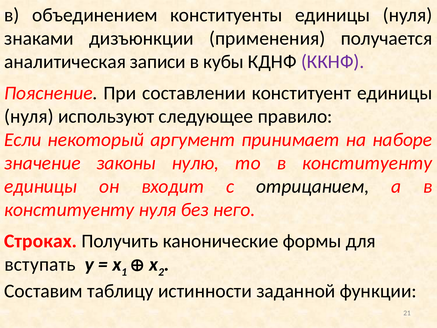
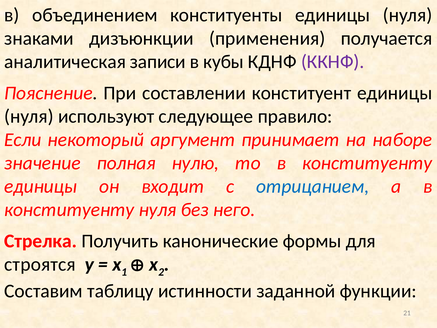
законы: законы -> полная
отрицанием colour: black -> blue
Строках: Строках -> Стрелка
вступать: вступать -> строятся
